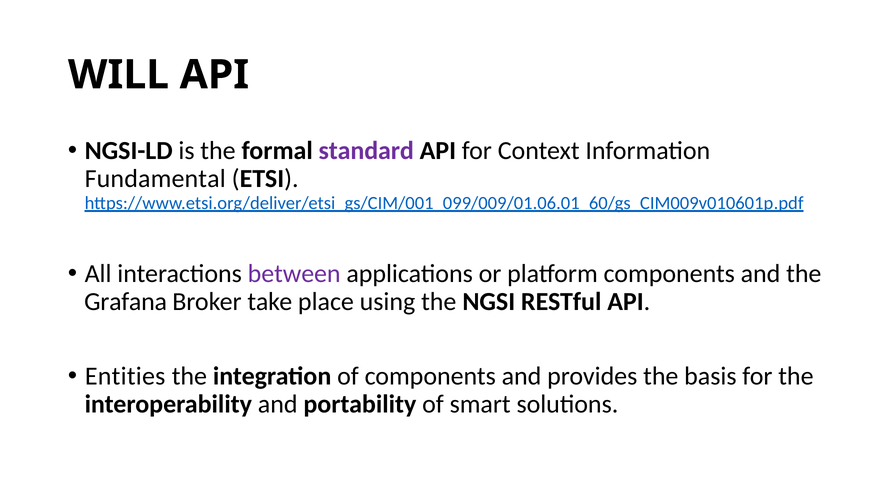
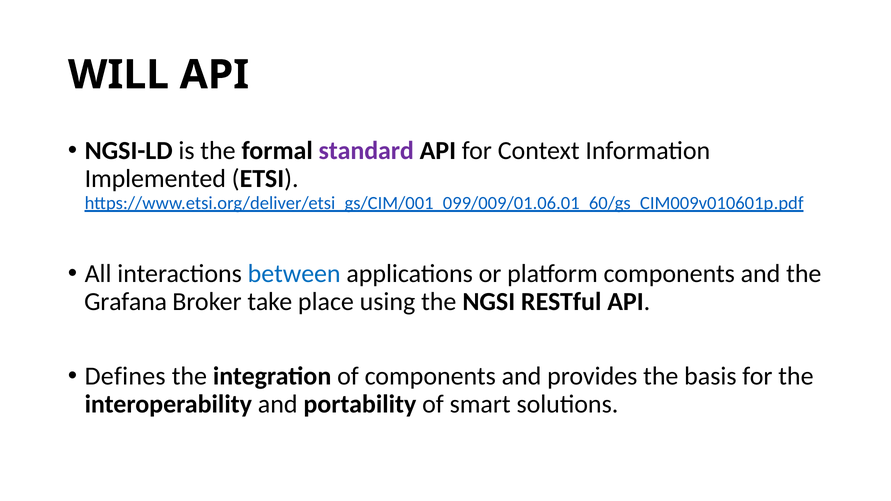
Fundamental: Fundamental -> Implemented
between colour: purple -> blue
Entities: Entities -> Defines
